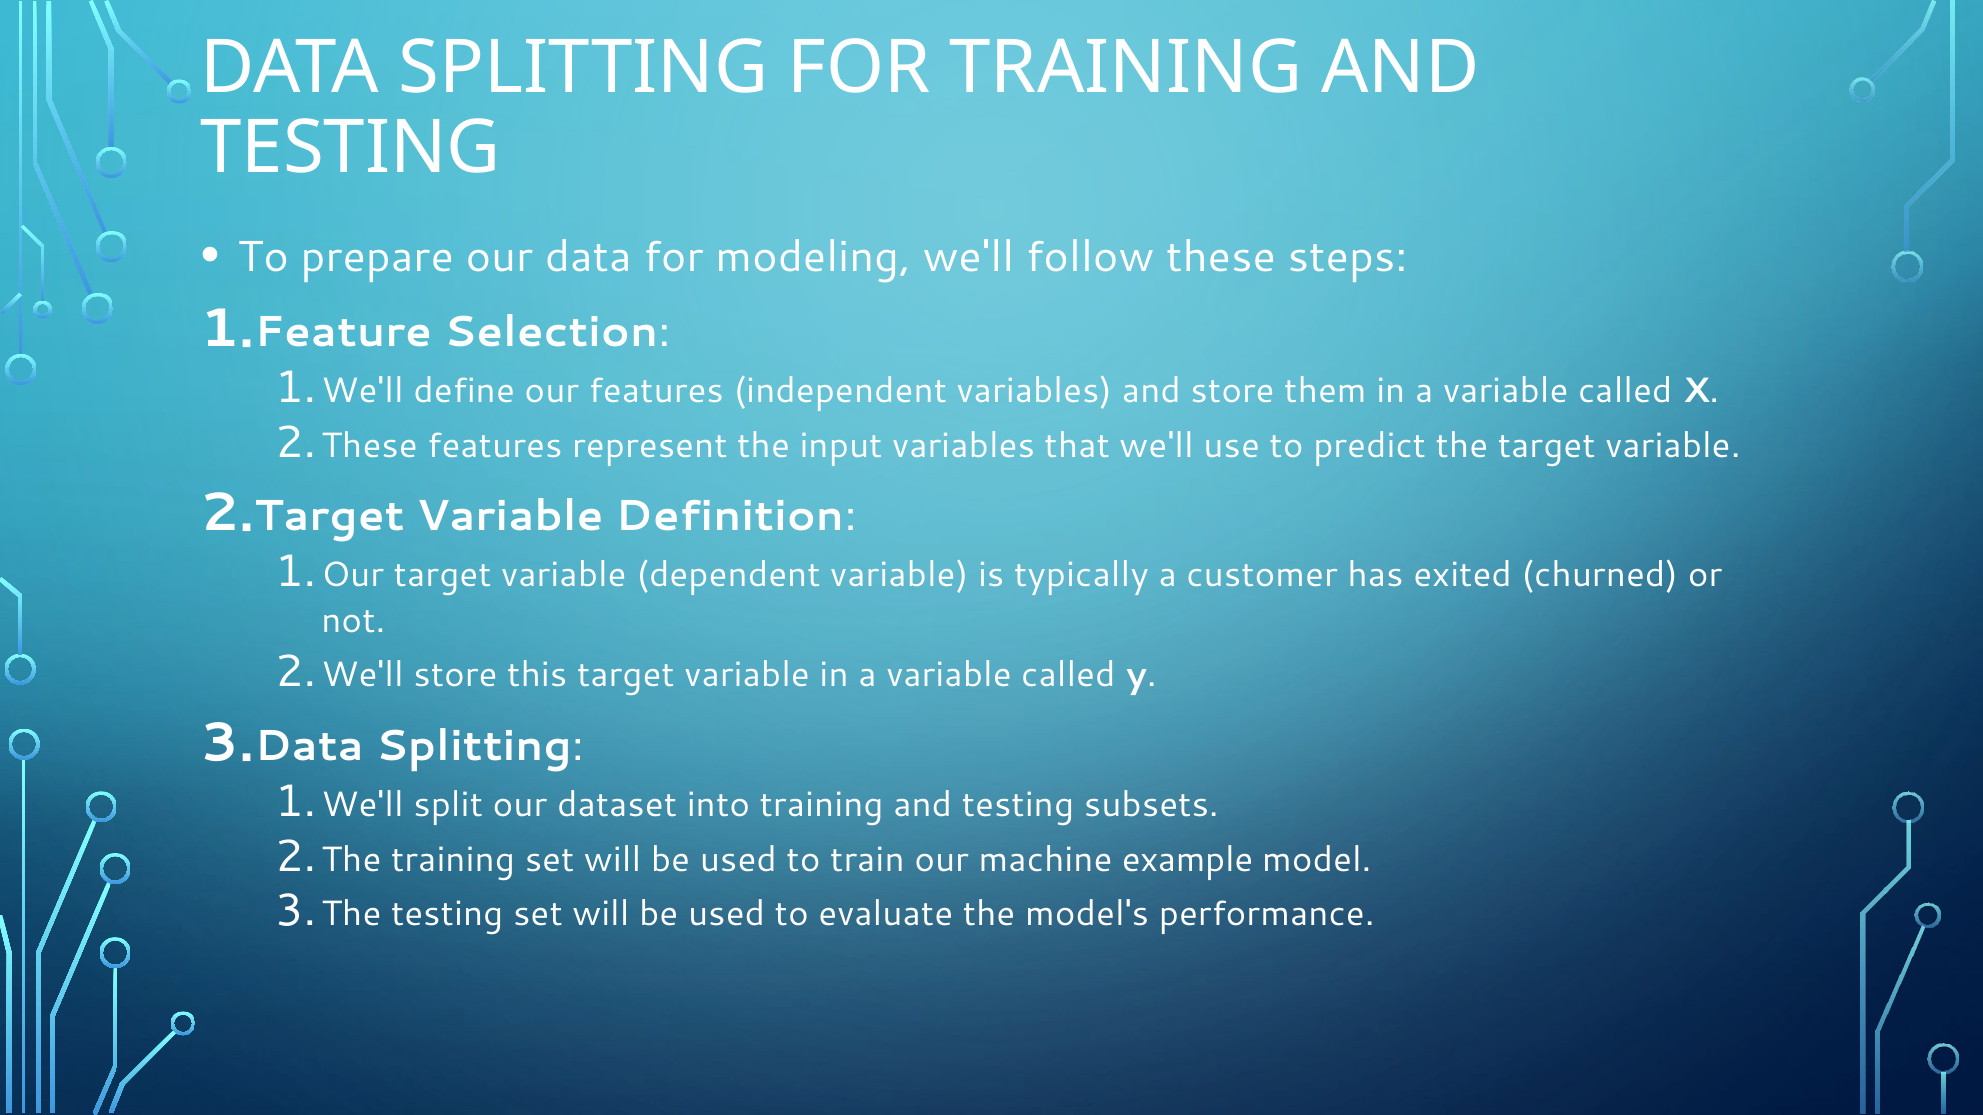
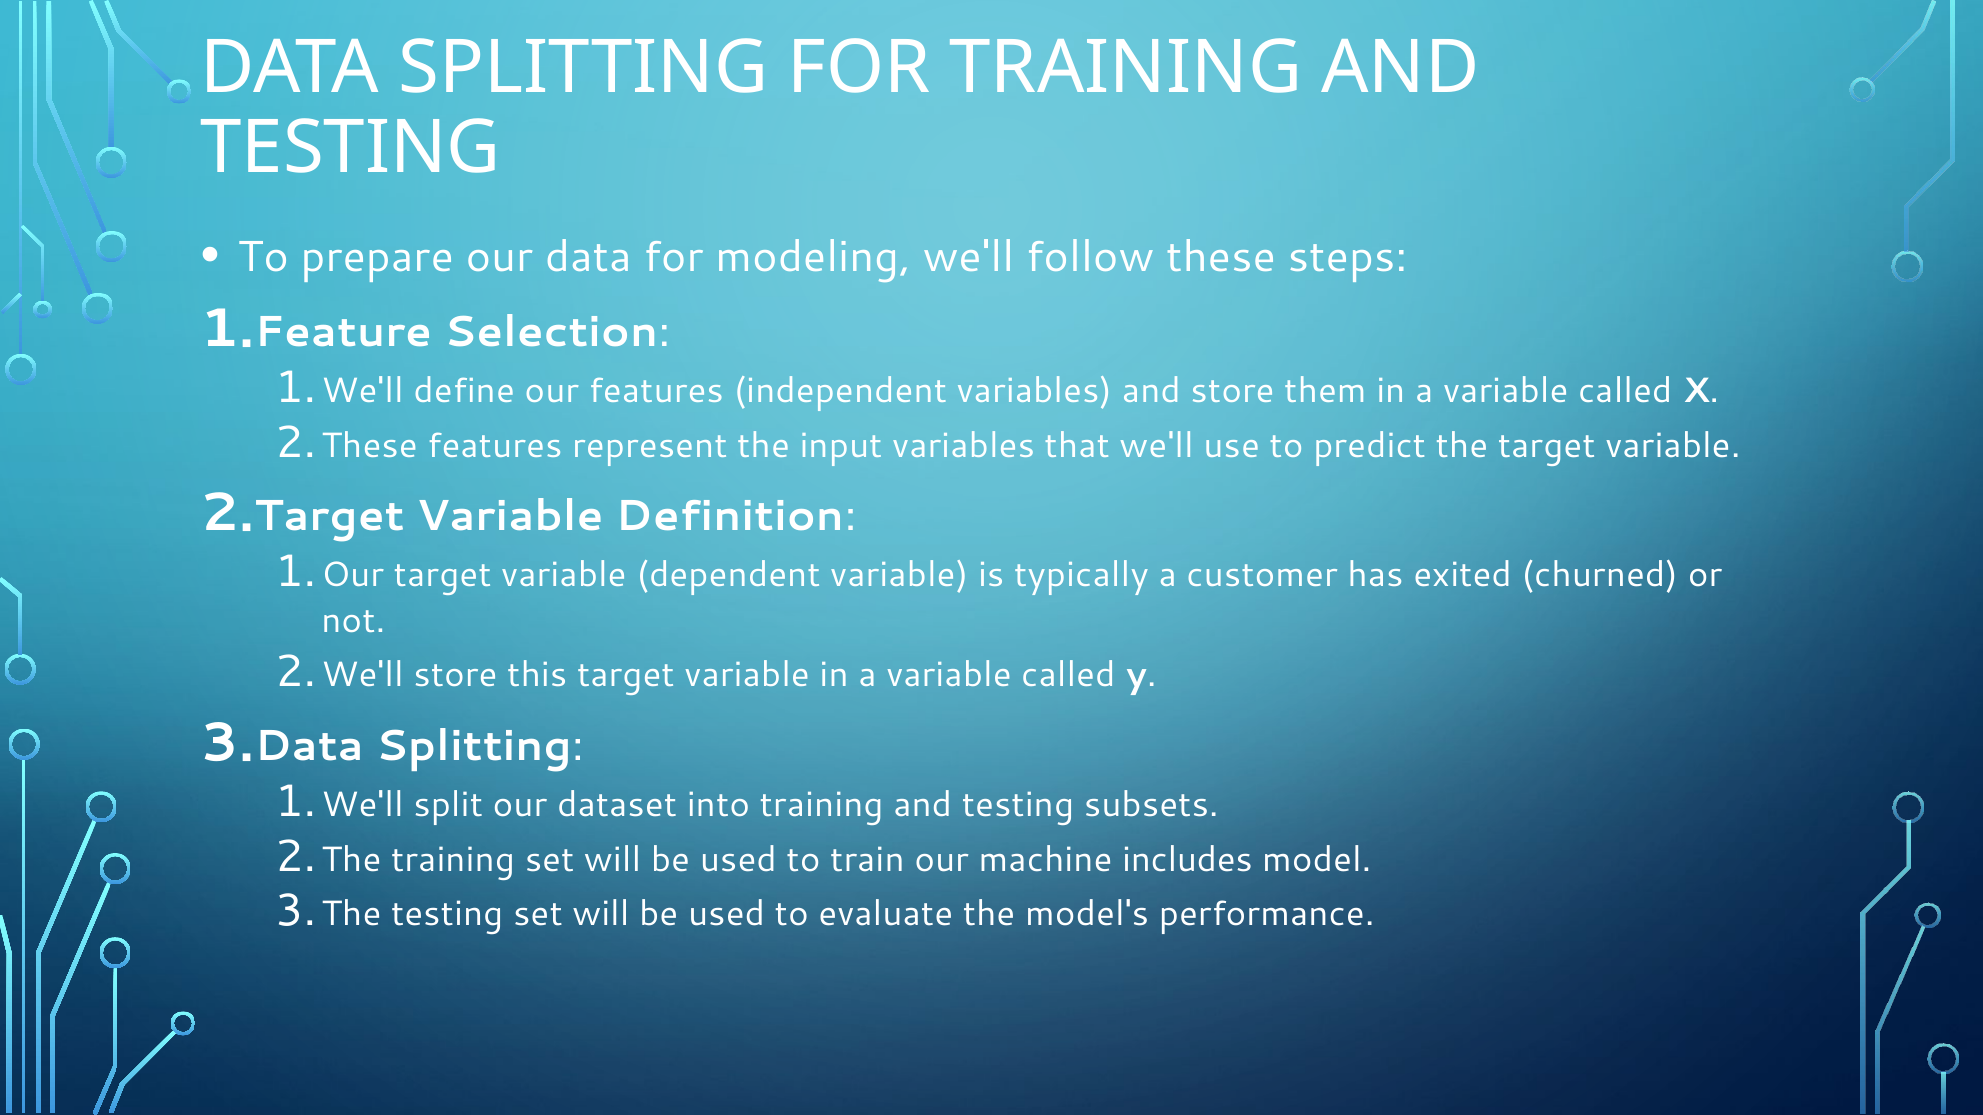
example: example -> includes
